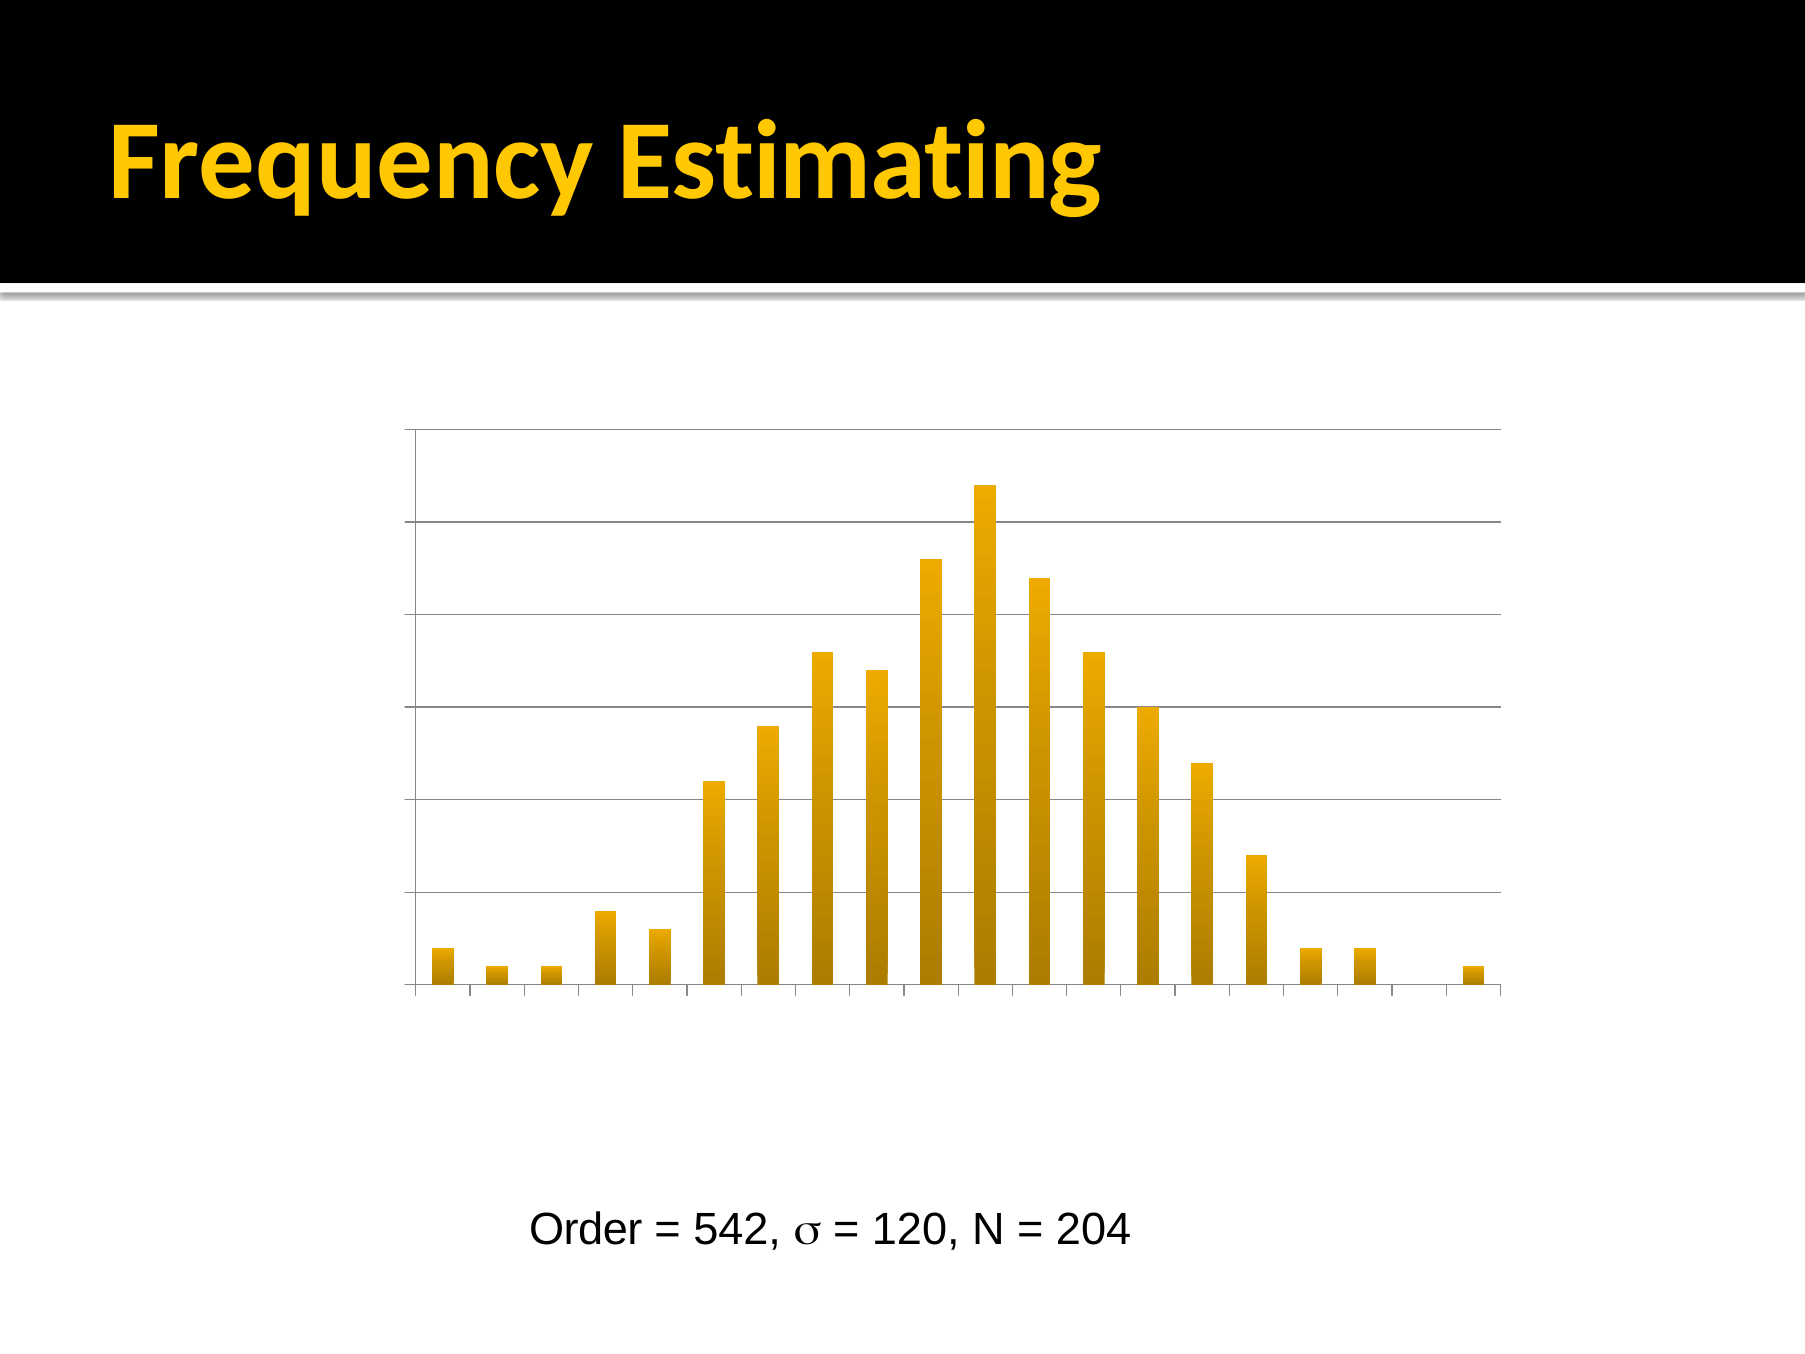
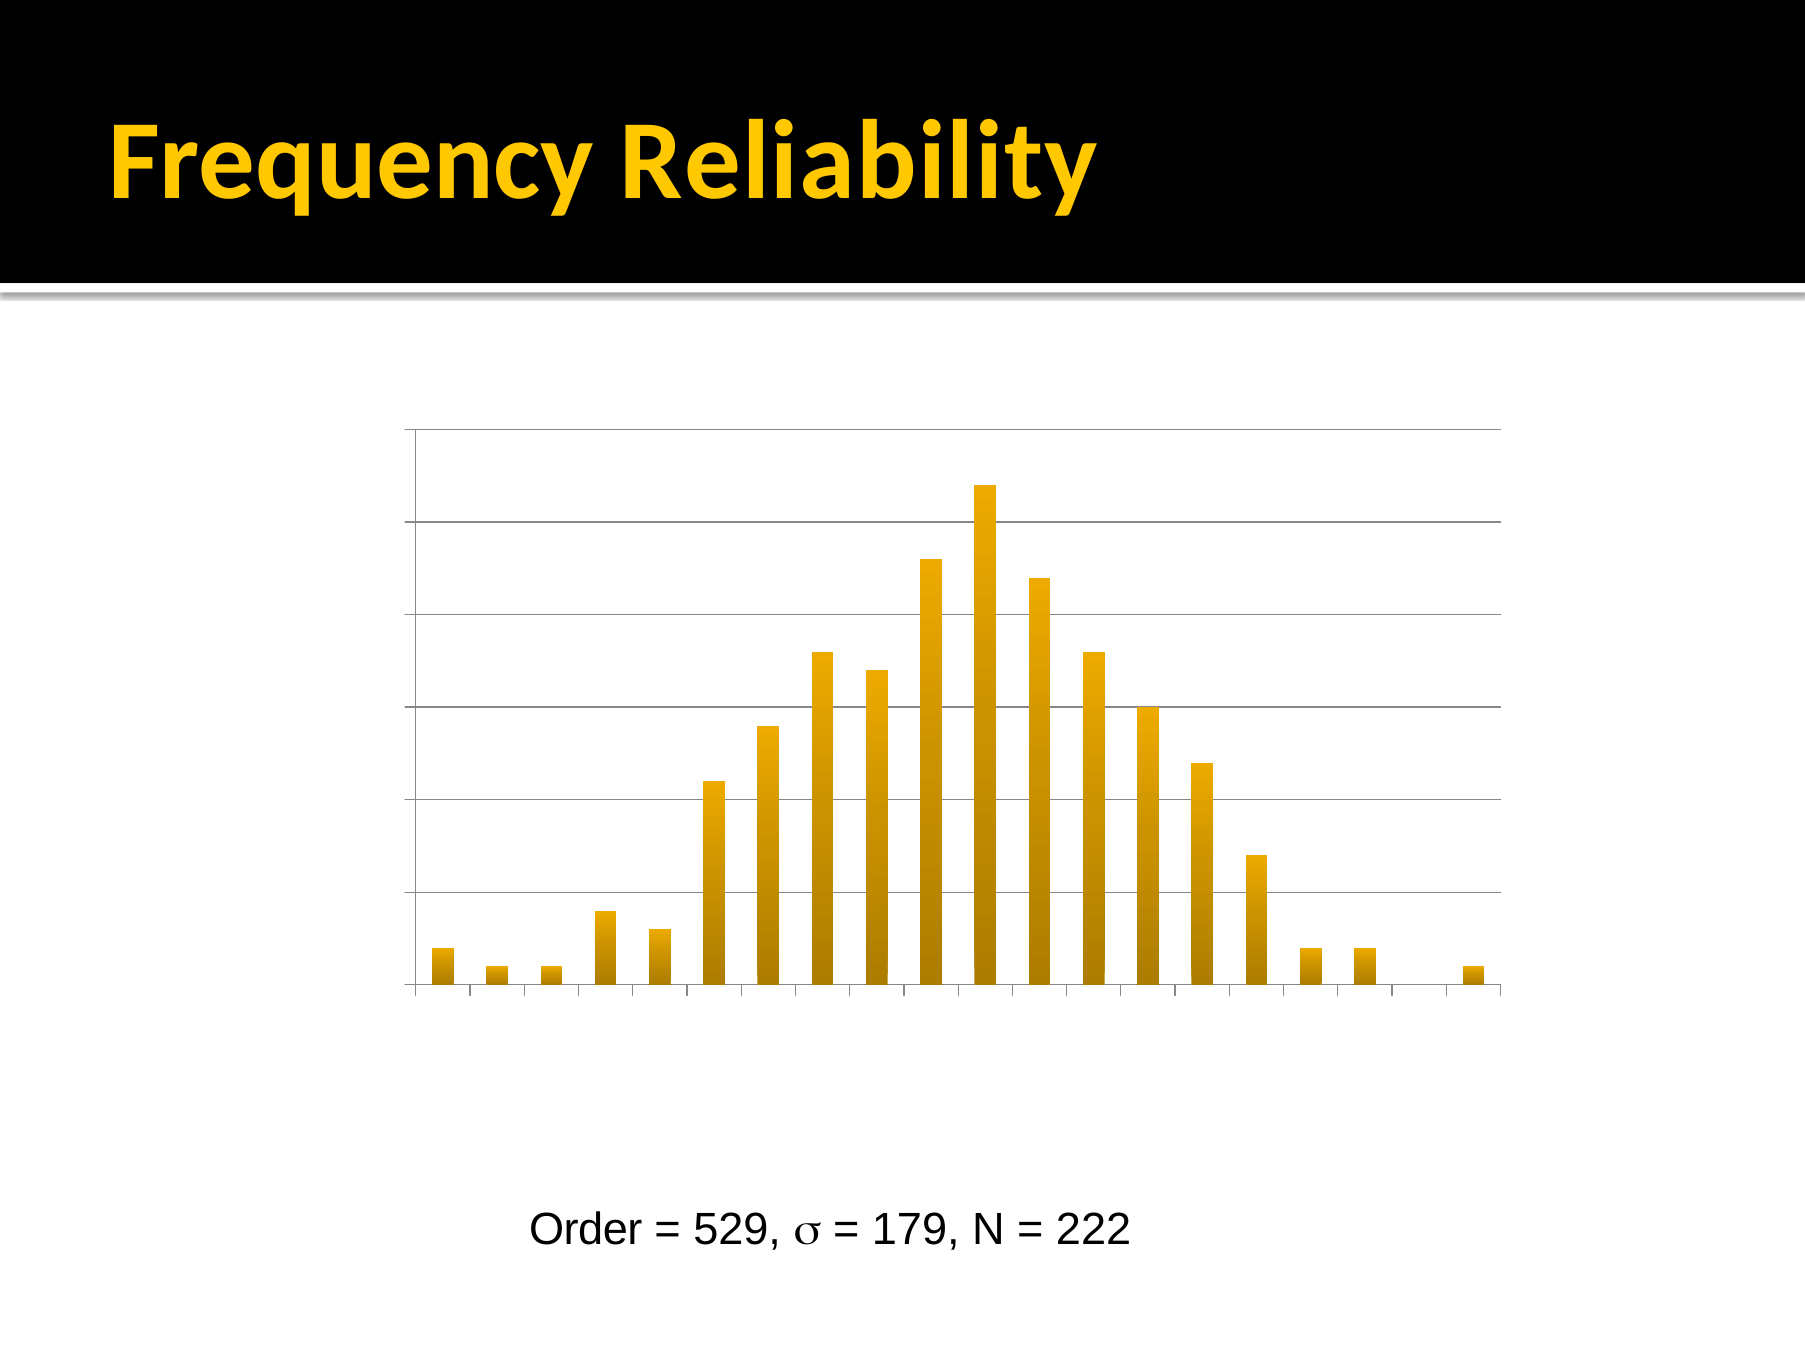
Estimating: Estimating -> Reliability
542: 542 -> 529
120: 120 -> 179
204: 204 -> 222
